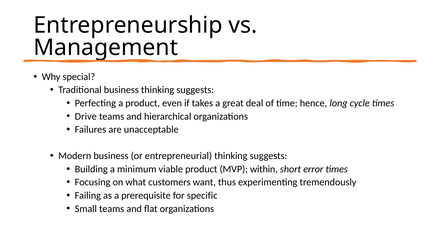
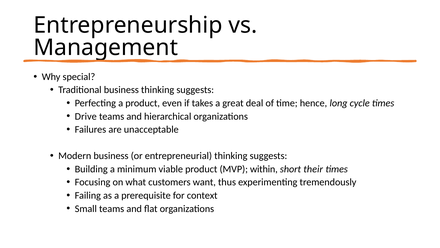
error: error -> their
specific: specific -> context
